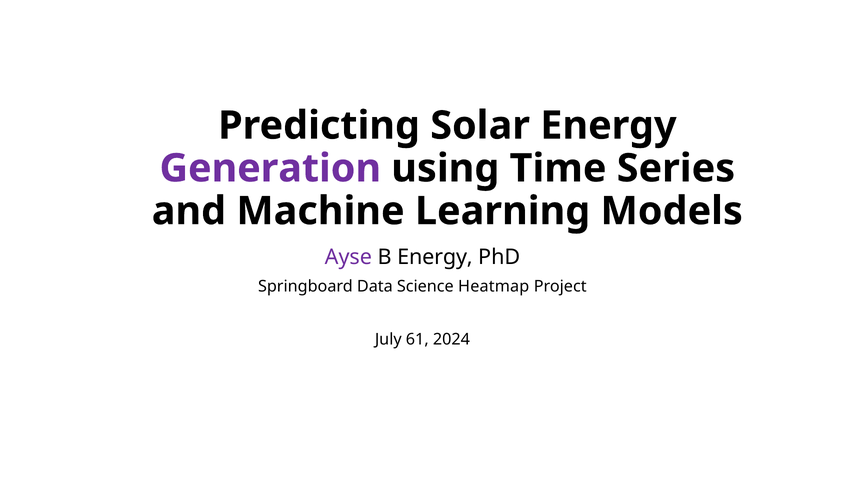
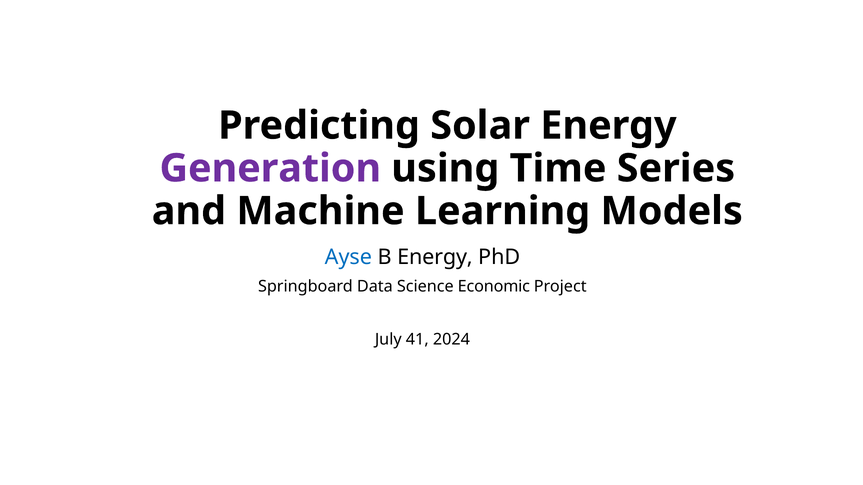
Ayse colour: purple -> blue
Heatmap: Heatmap -> Economic
61: 61 -> 41
